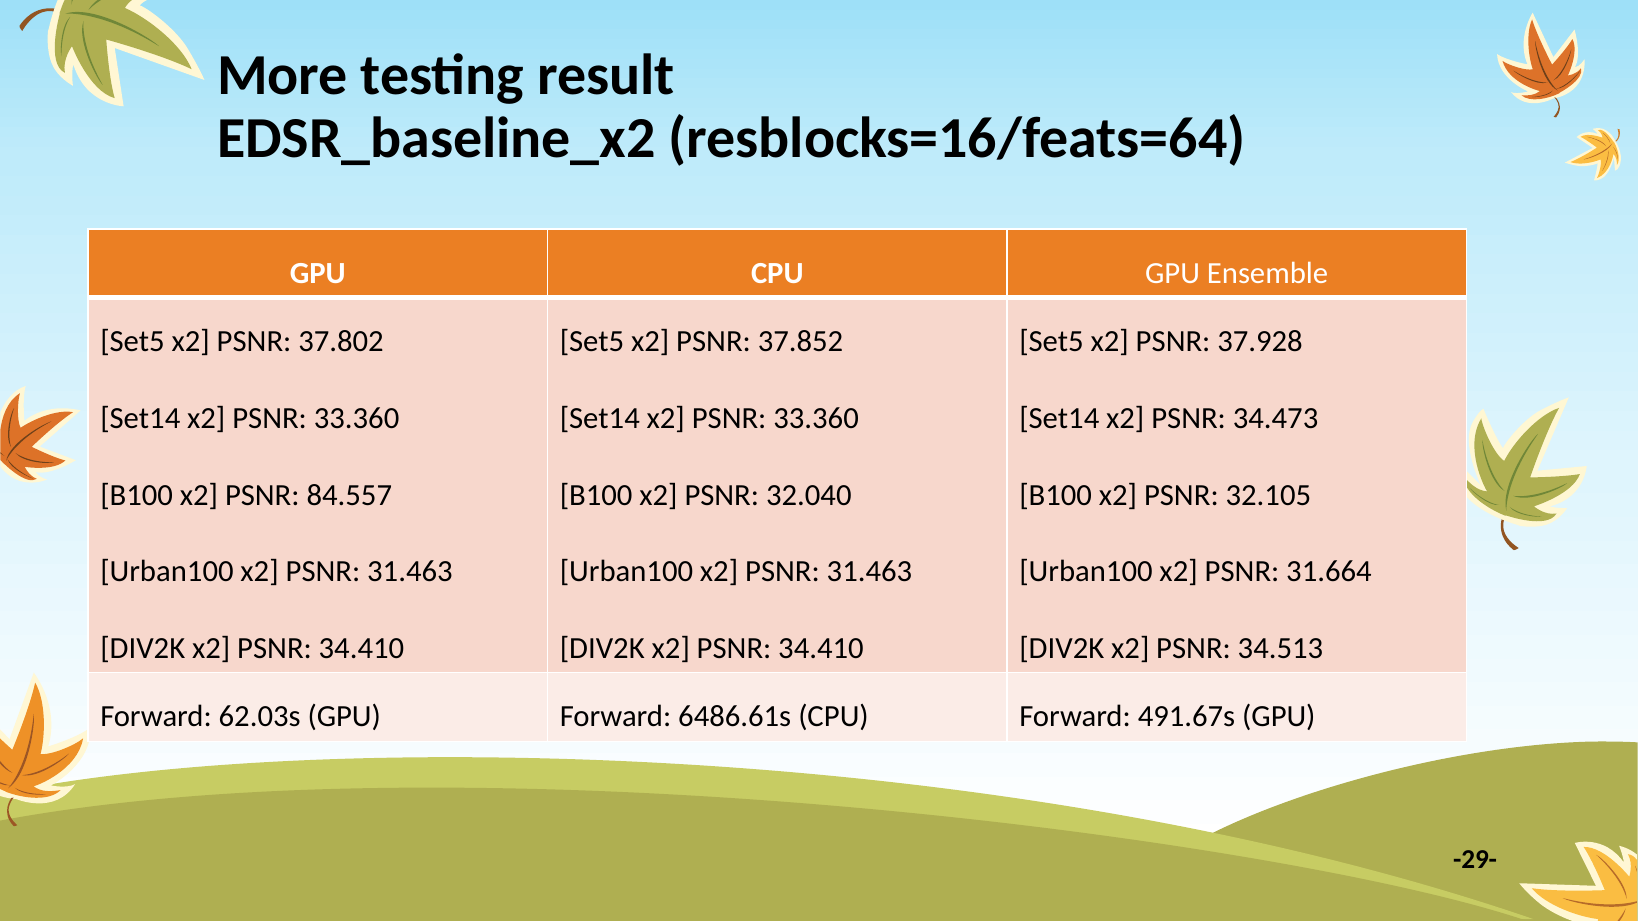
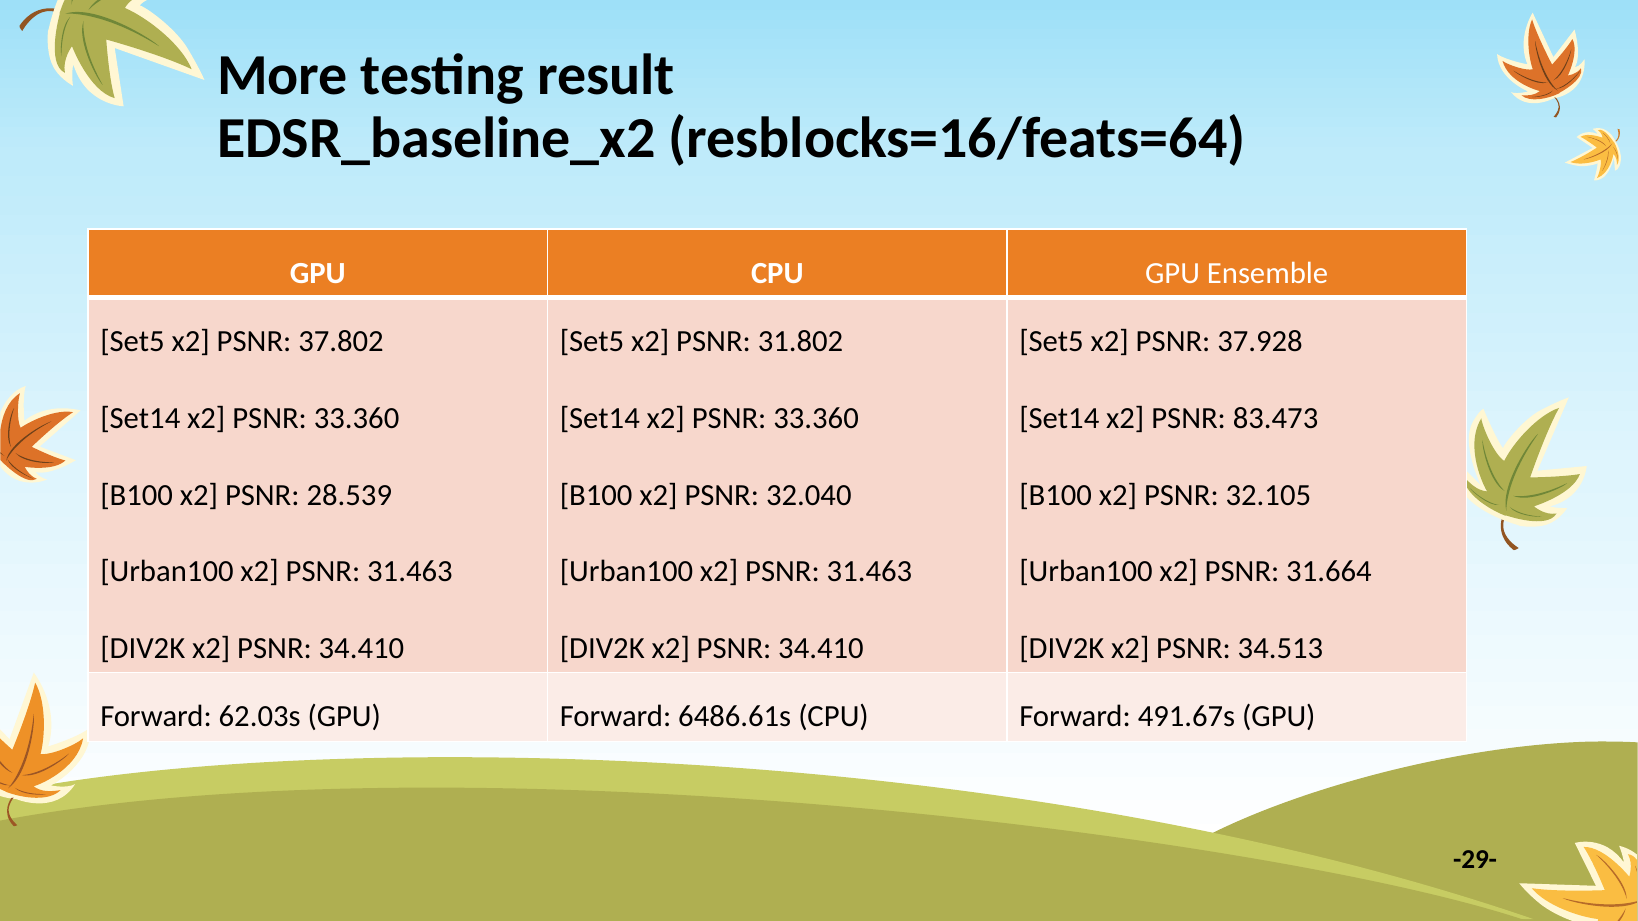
37.852: 37.852 -> 31.802
34.473: 34.473 -> 83.473
84.557: 84.557 -> 28.539
